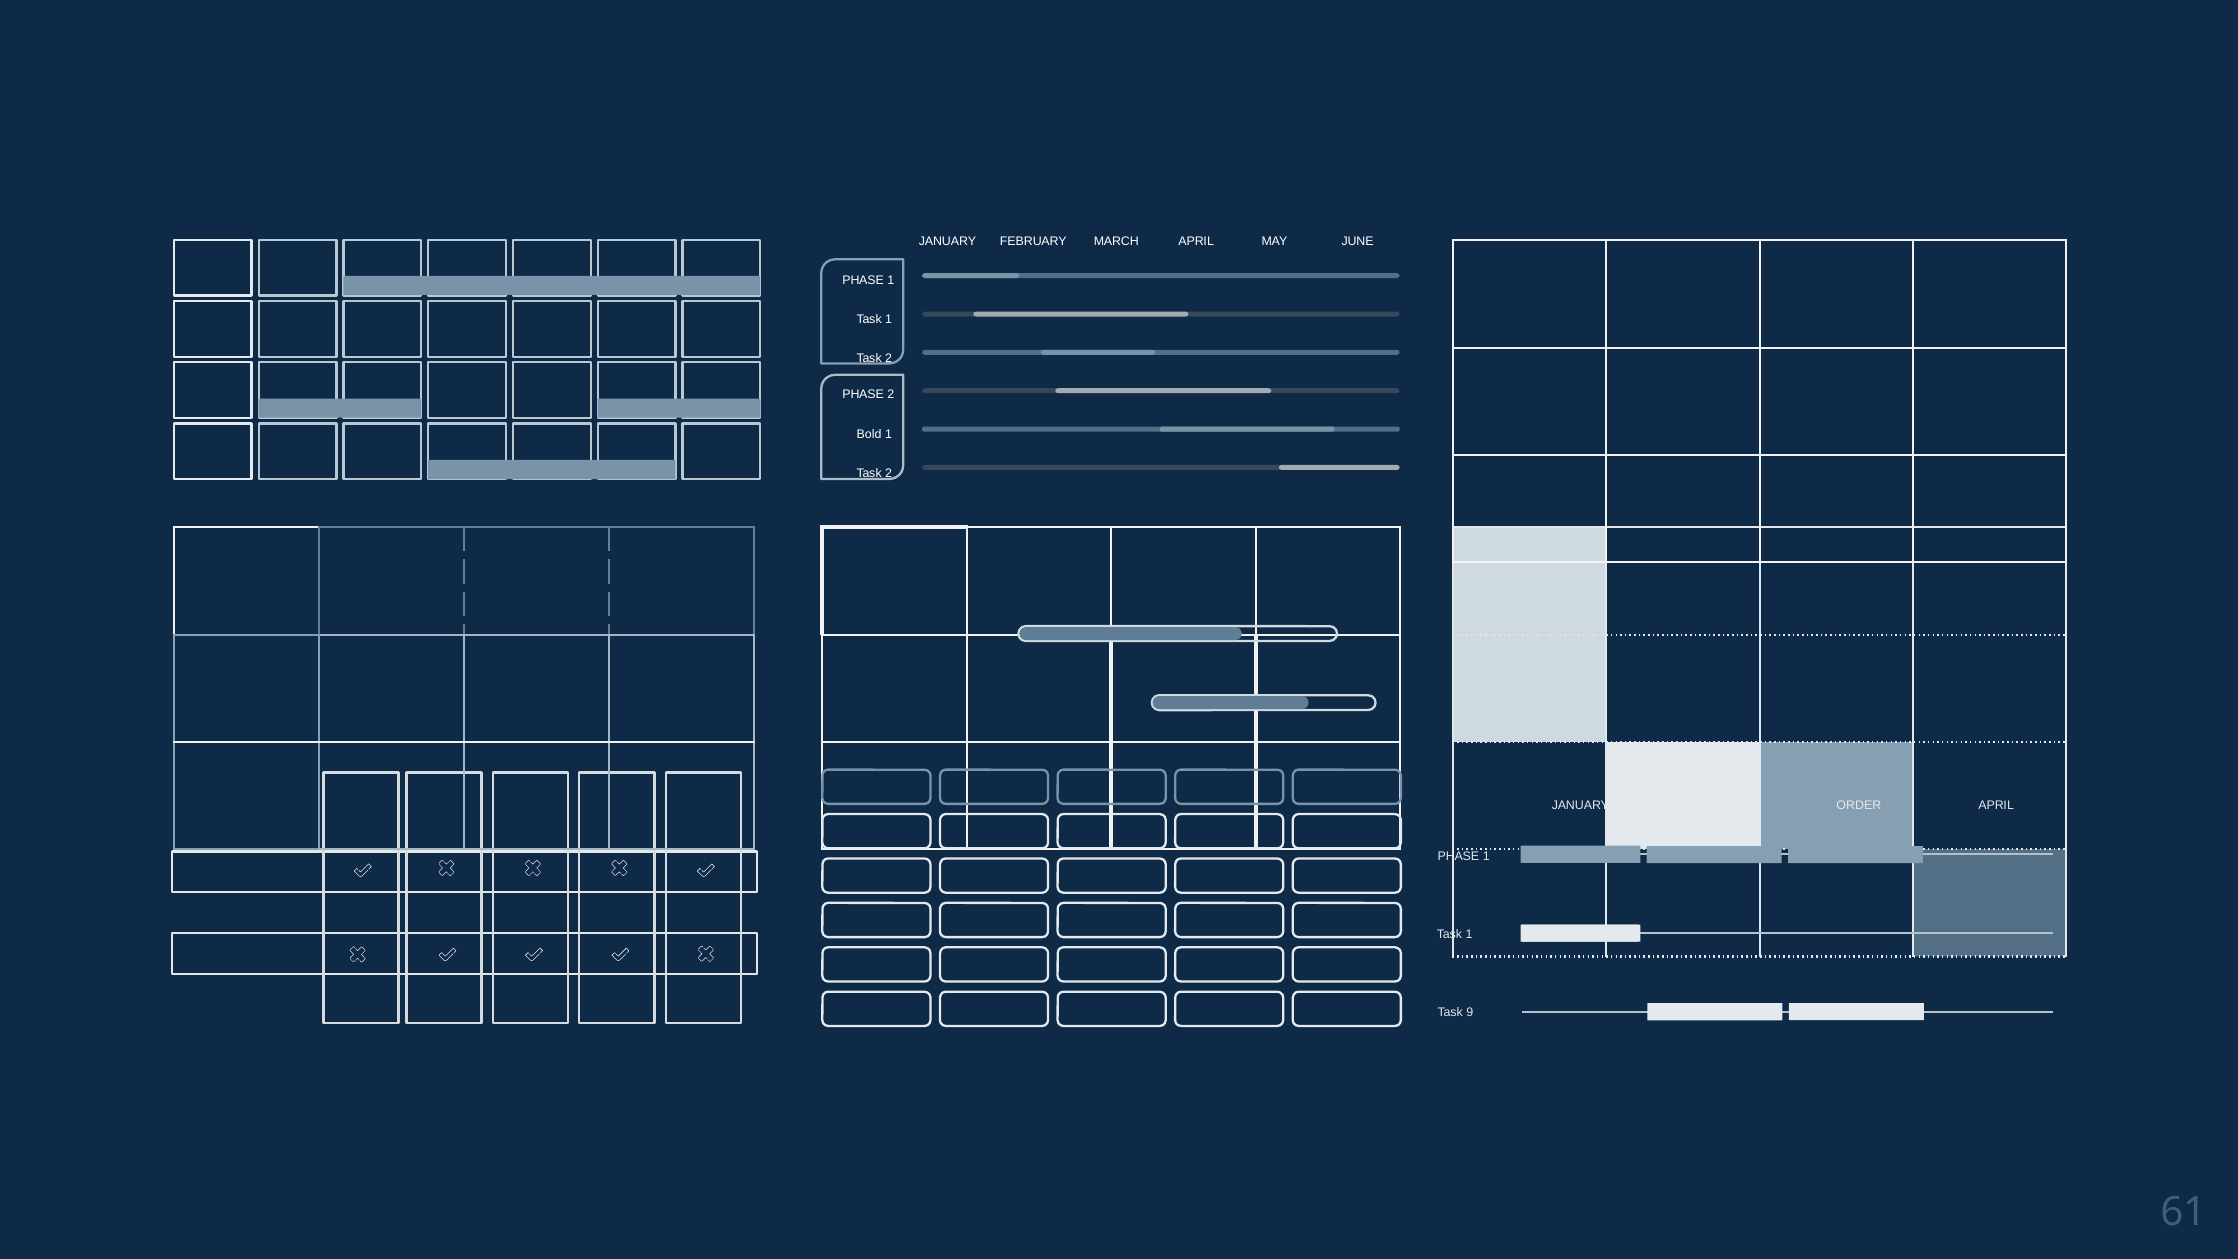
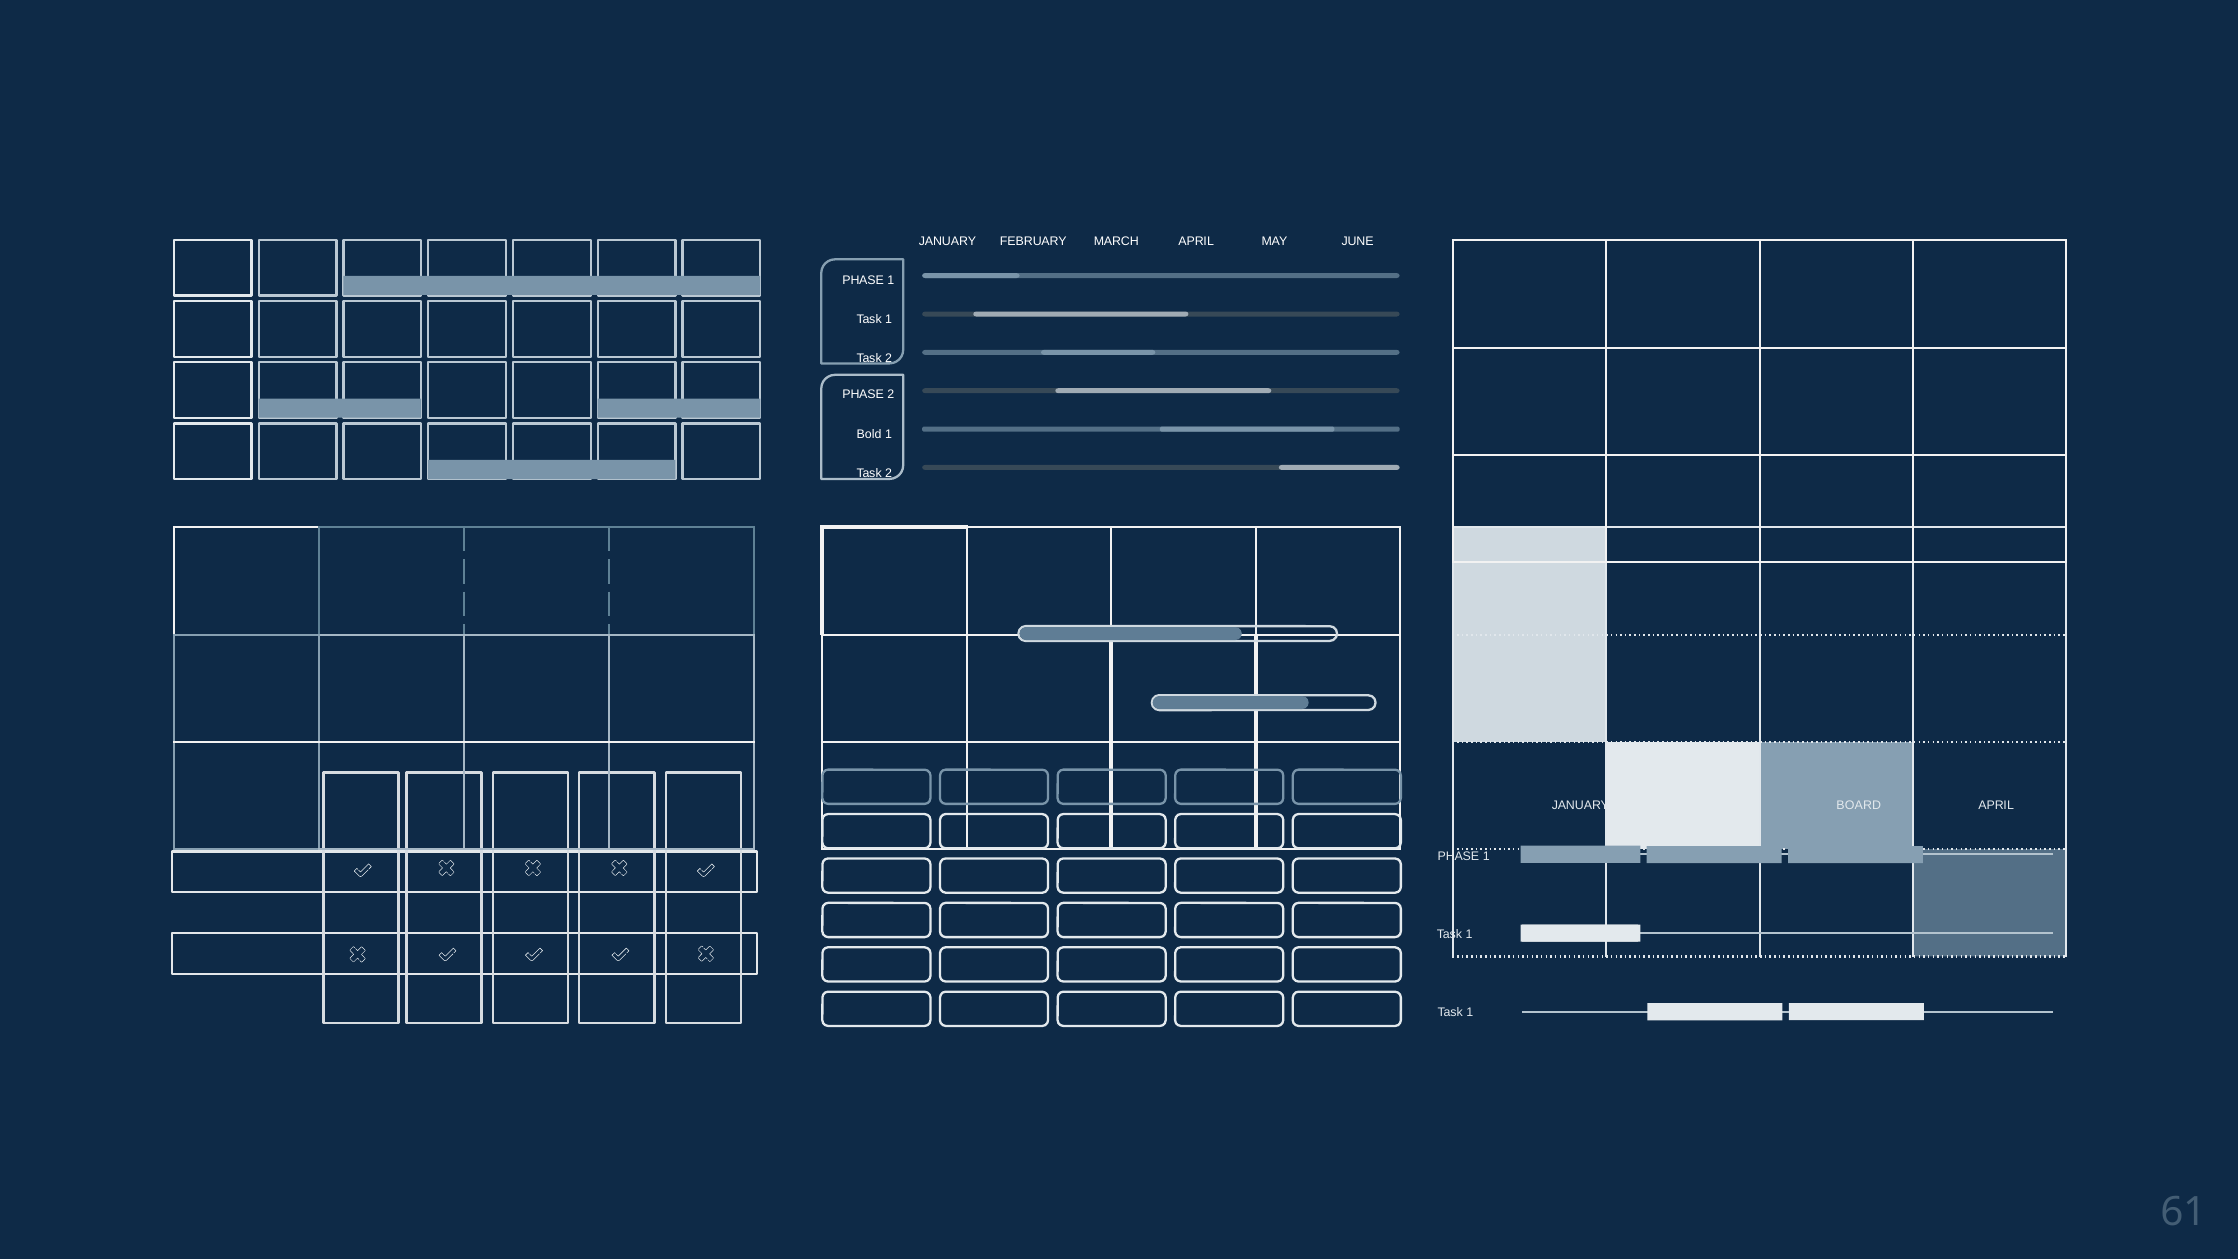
ORDER: ORDER -> BOARD
9 at (1470, 1012): 9 -> 1
